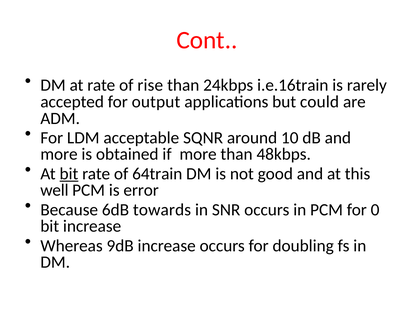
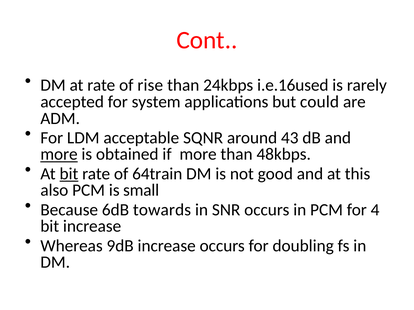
i.e.16train: i.e.16train -> i.e.16used
output: output -> system
10: 10 -> 43
more at (59, 155) underline: none -> present
well: well -> also
error: error -> small
0: 0 -> 4
